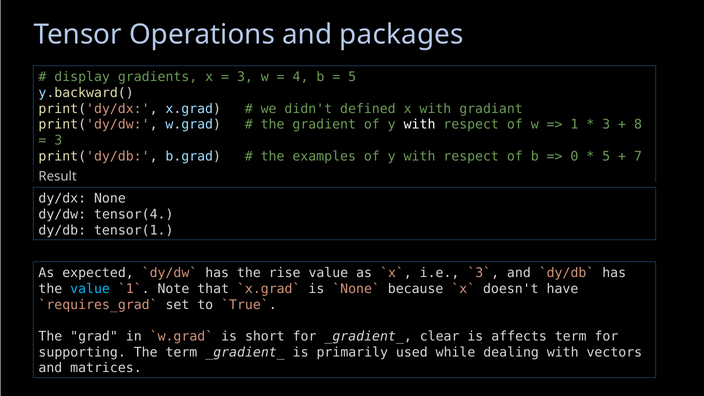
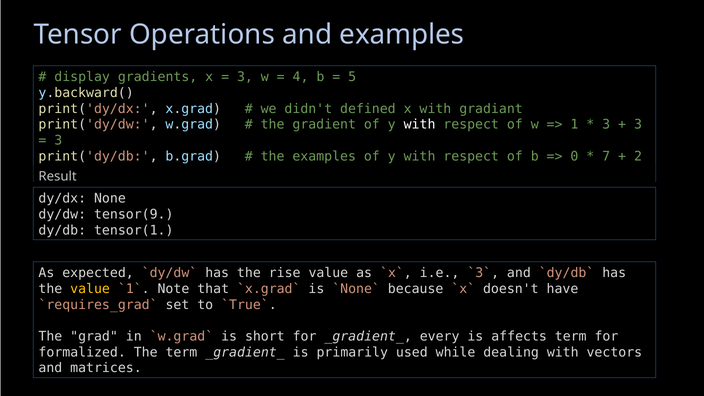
and packages: packages -> examples
8 at (638, 125): 8 -> 3
5 at (606, 156): 5 -> 7
7: 7 -> 2
tensor(4: tensor(4 -> tensor(9
value at (90, 289) colour: light blue -> yellow
clear: clear -> every
supporting: supporting -> formalized
